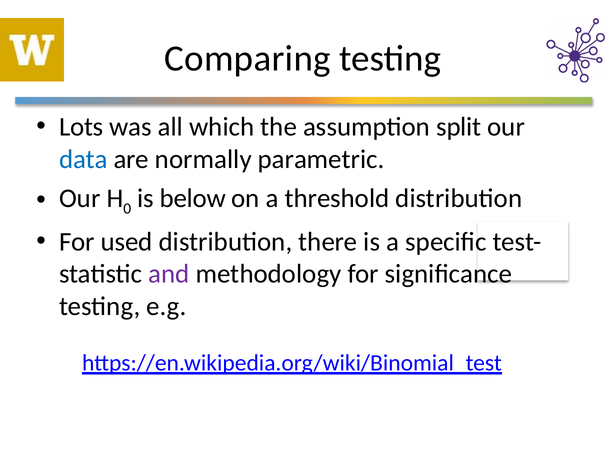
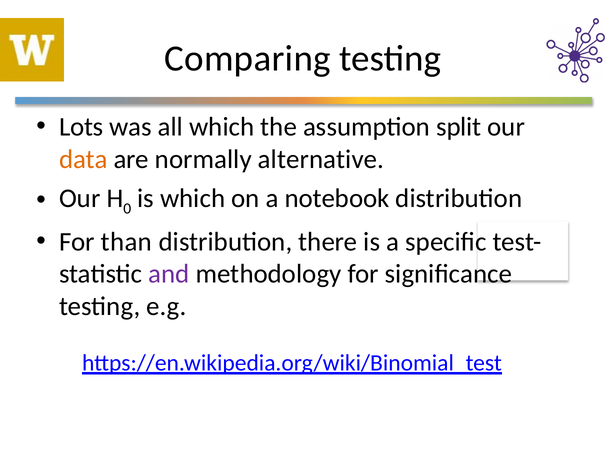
data colour: blue -> orange
parametric: parametric -> alternative
is below: below -> which
threshold: threshold -> notebook
used: used -> than
